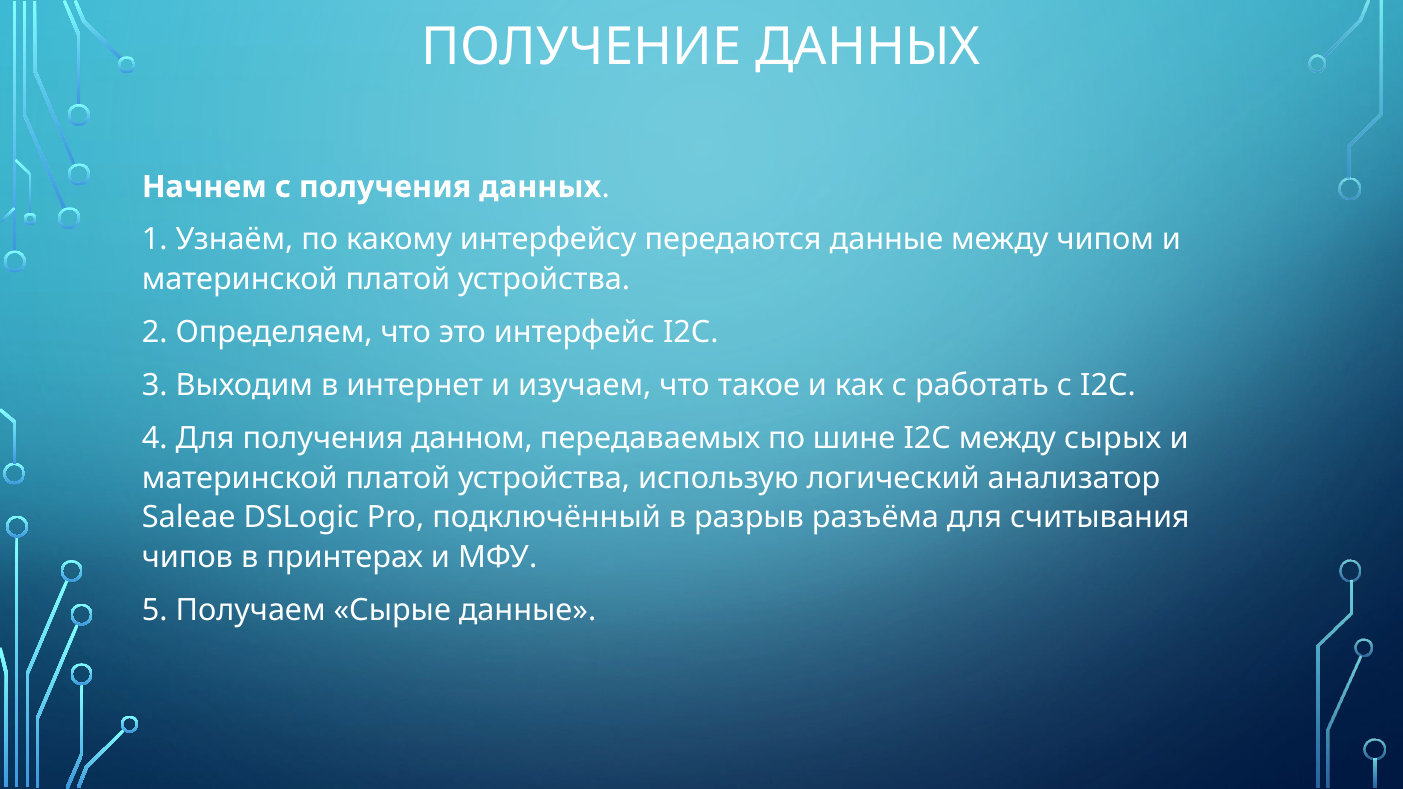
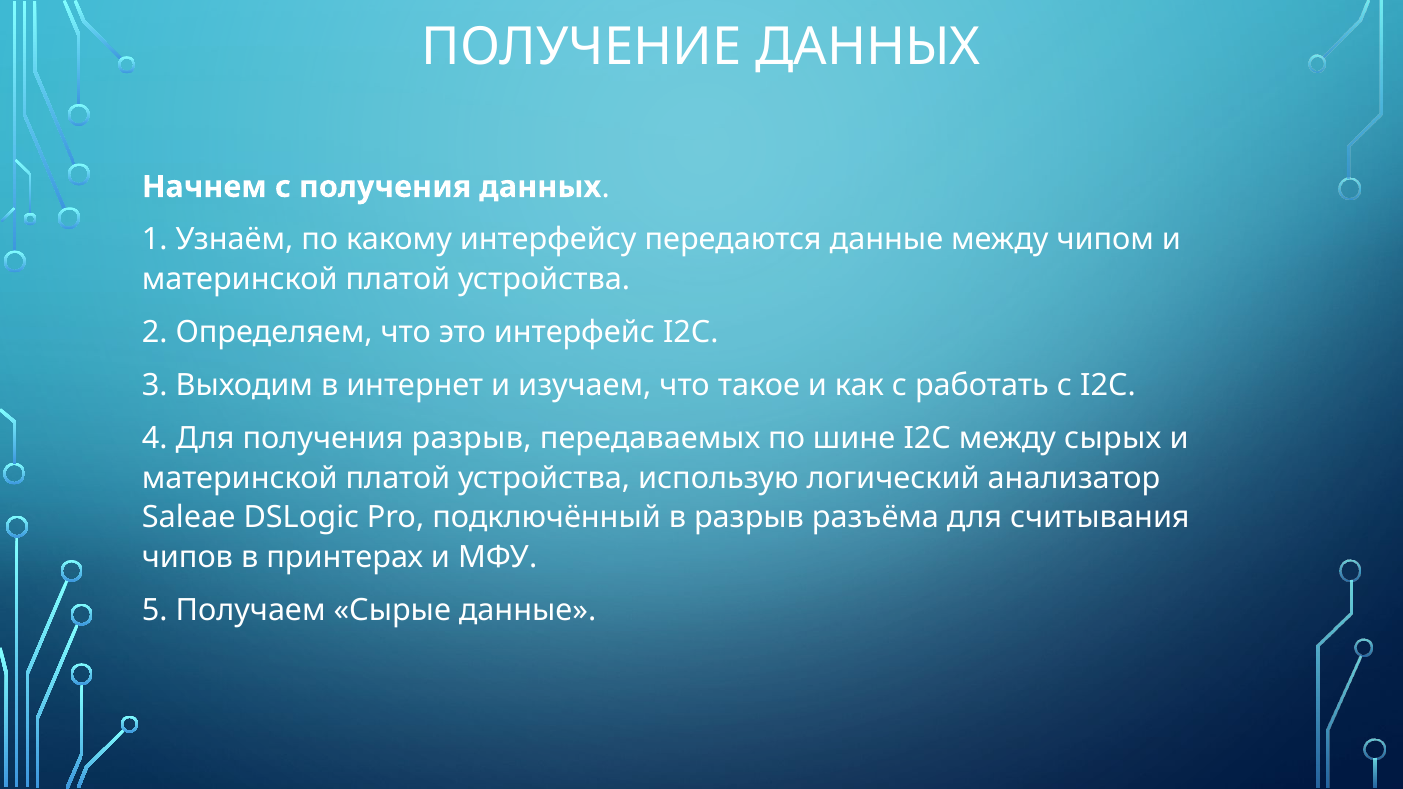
получения данном: данном -> разрыв
